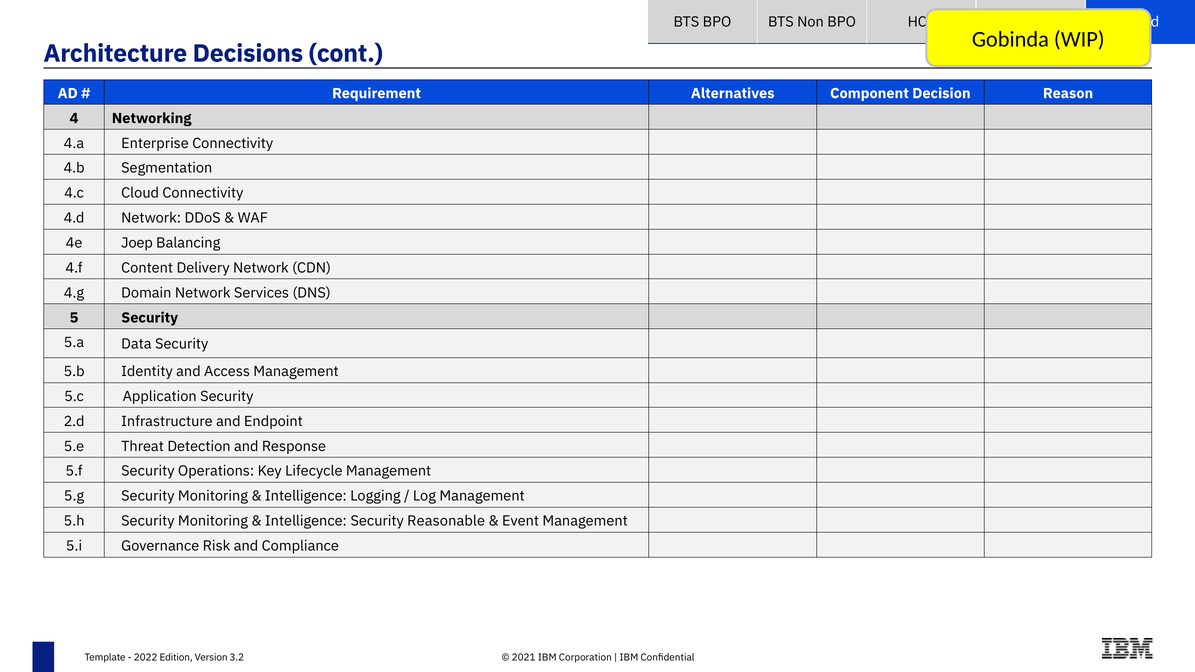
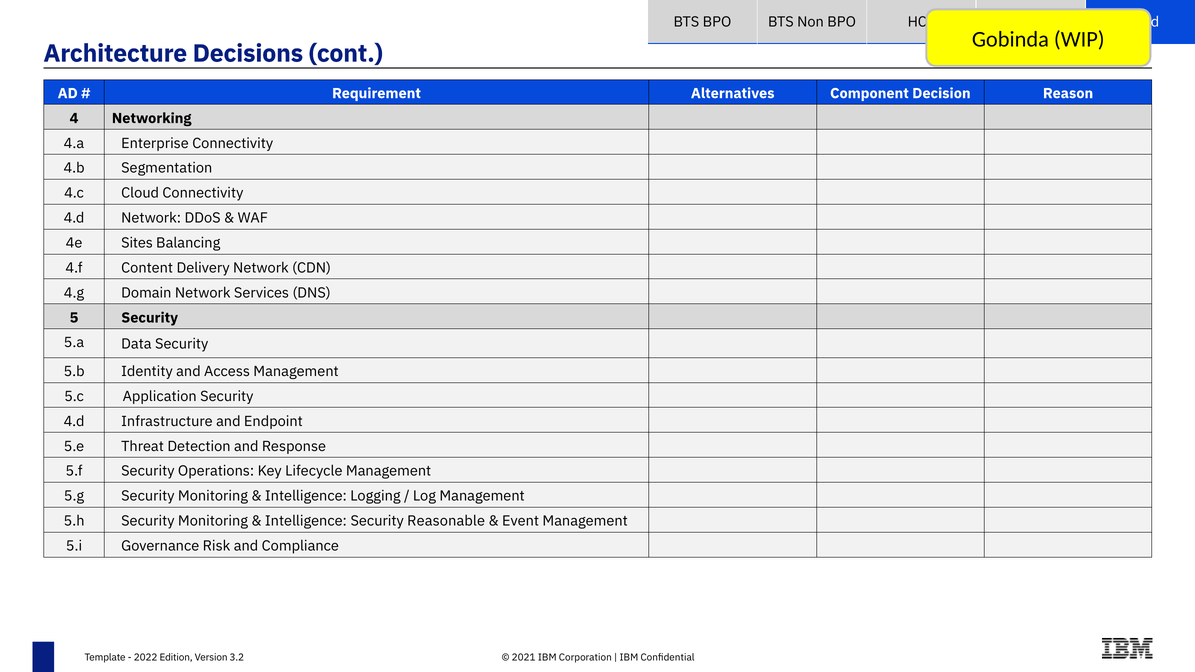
Joep: Joep -> Sites
2.d at (74, 421): 2.d -> 4.d
